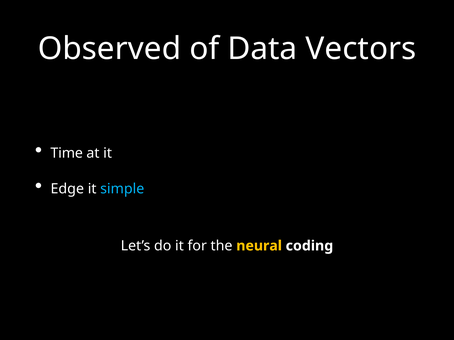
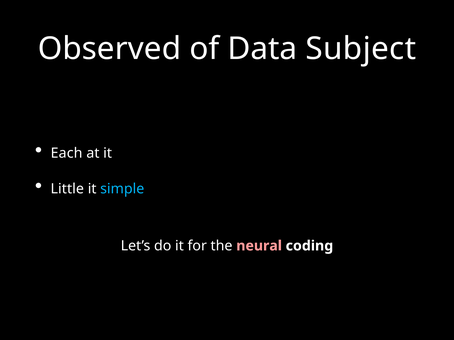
Vectors: Vectors -> Subject
Time: Time -> Each
Edge: Edge -> Little
neural colour: yellow -> pink
